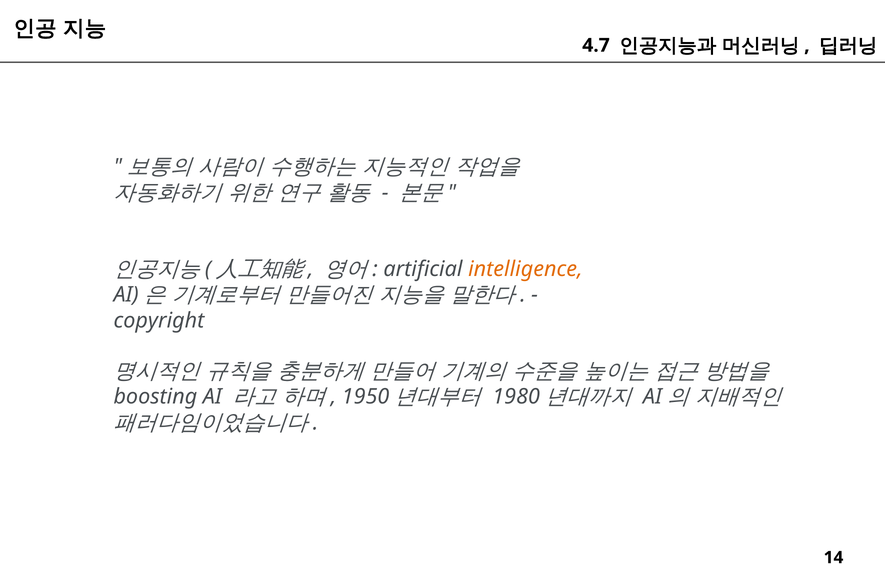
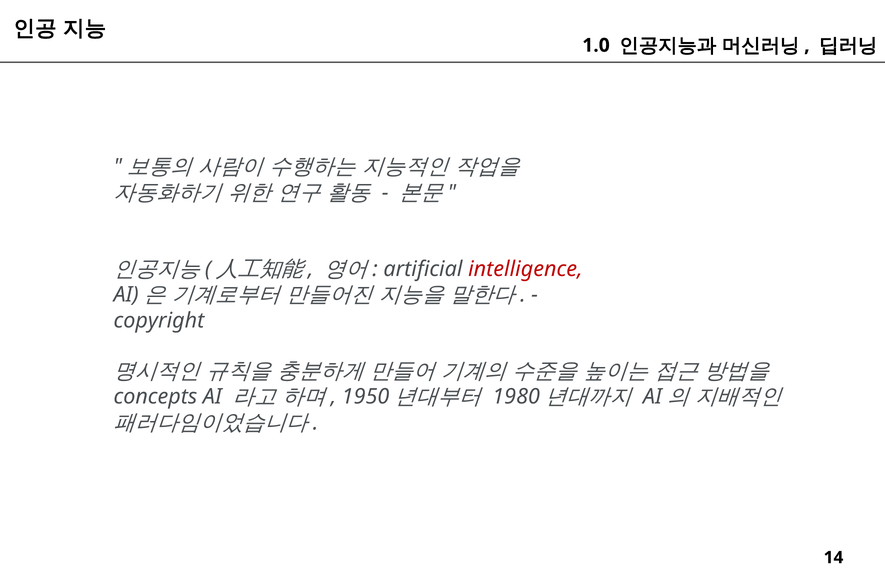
4.7: 4.7 -> 1.0
intelligence colour: orange -> red
boosting: boosting -> concepts
